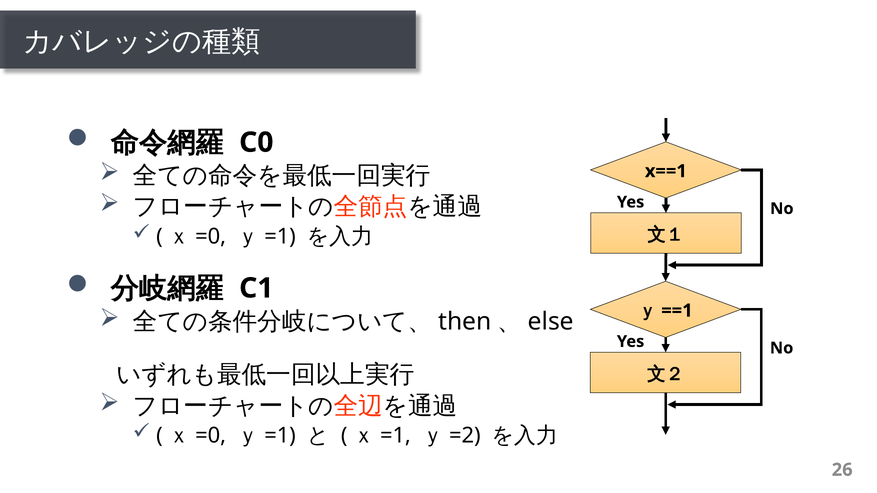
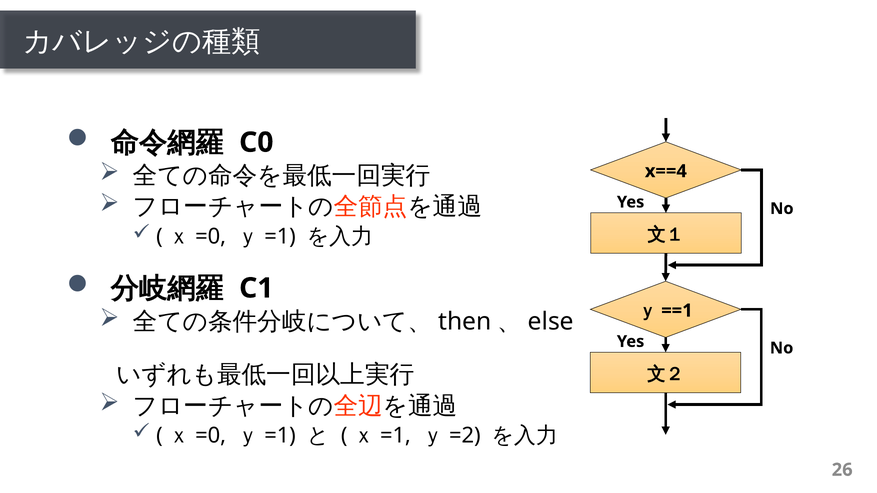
x==1: x==1 -> x==4
